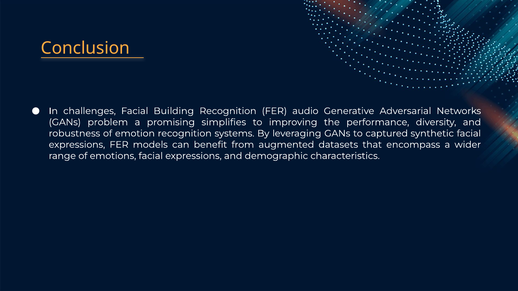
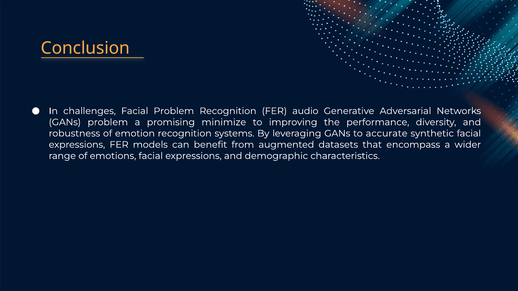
Facial Building: Building -> Problem
simplifies: simplifies -> minimize
captured: captured -> accurate
